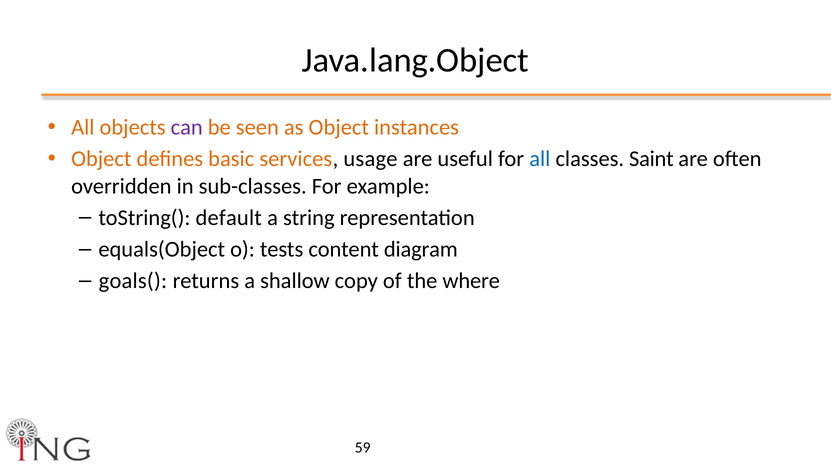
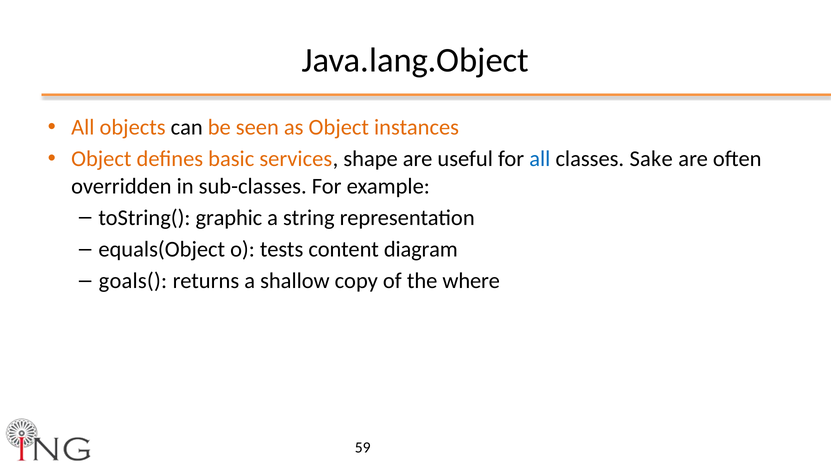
can colour: purple -> black
usage: usage -> shape
Saint: Saint -> Sake
default: default -> graphic
